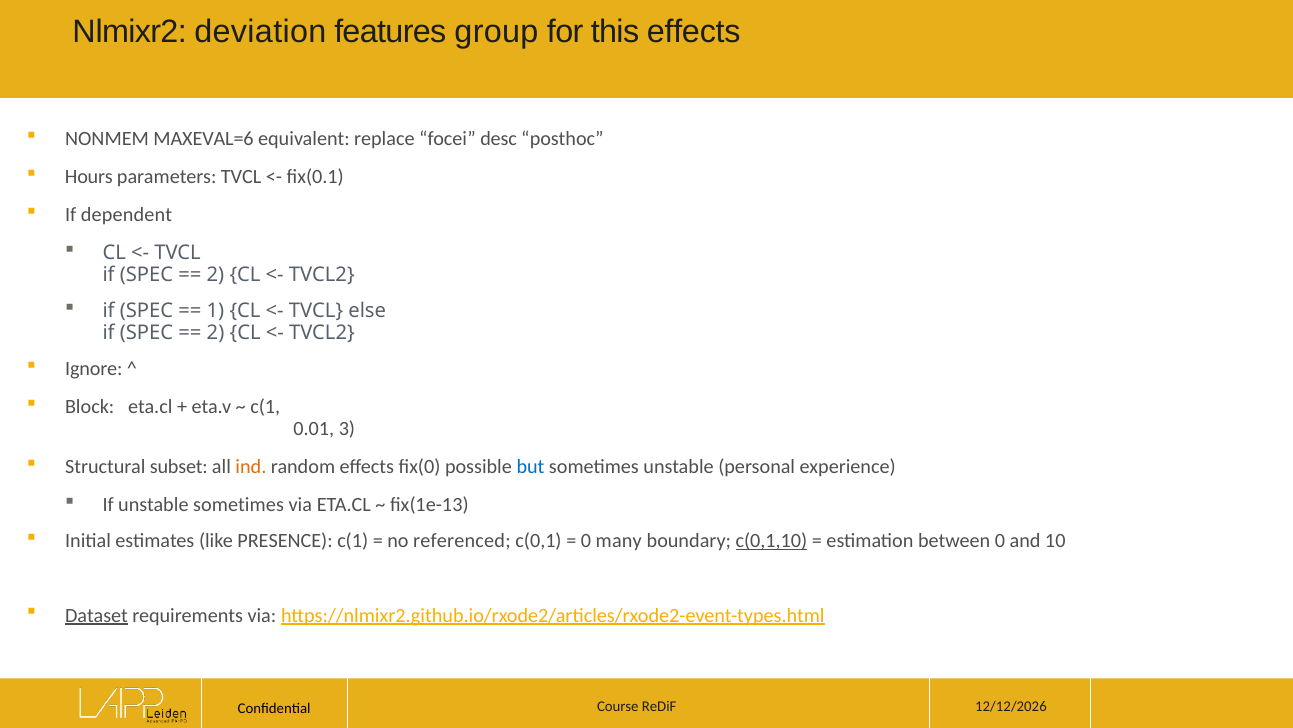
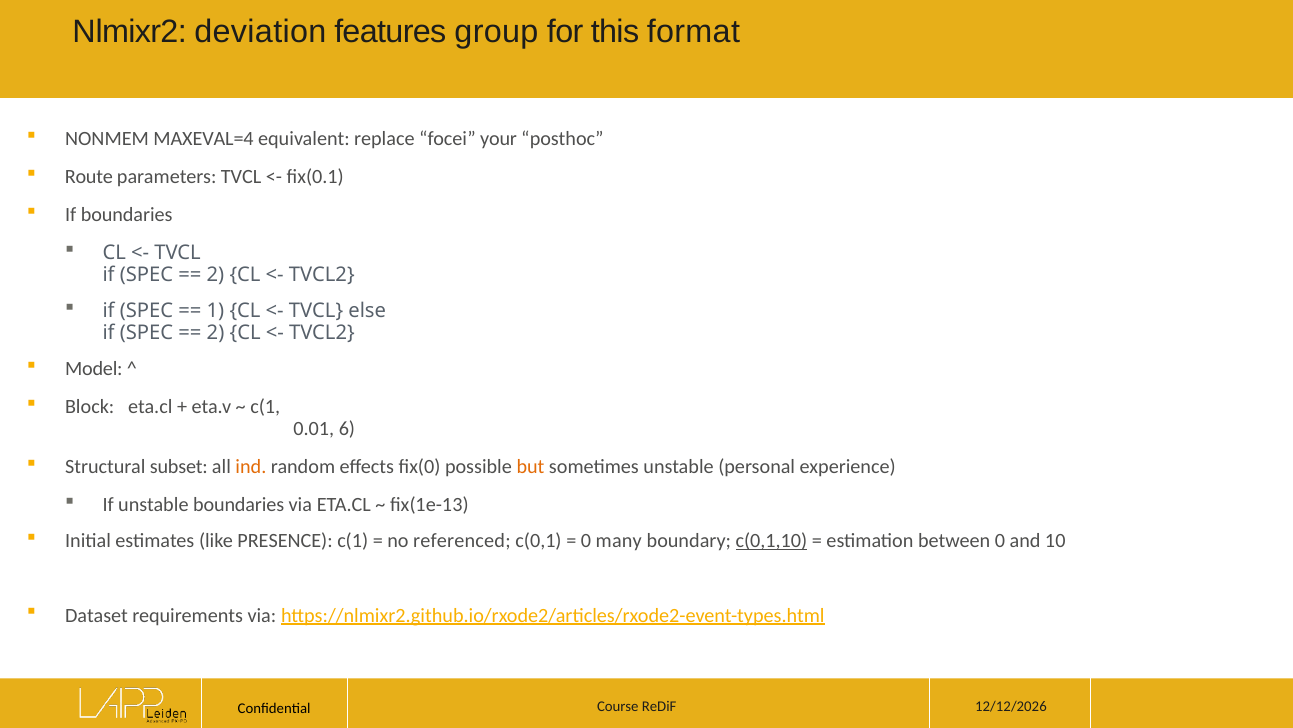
this effects: effects -> format
MAXEVAL=6: MAXEVAL=6 -> MAXEVAL=4
desc: desc -> your
Hours: Hours -> Route
If dependent: dependent -> boundaries
Ignore: Ignore -> Model
3: 3 -> 6
but colour: blue -> orange
unstable sometimes: sometimes -> boundaries
Dataset underline: present -> none
